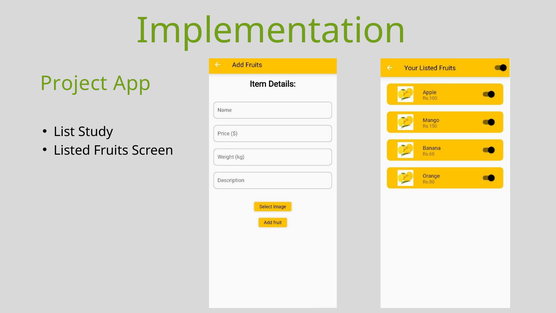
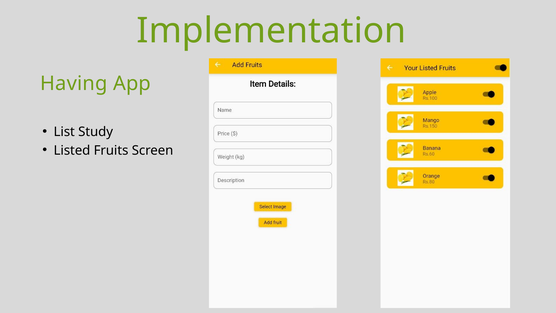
Project: Project -> Having
